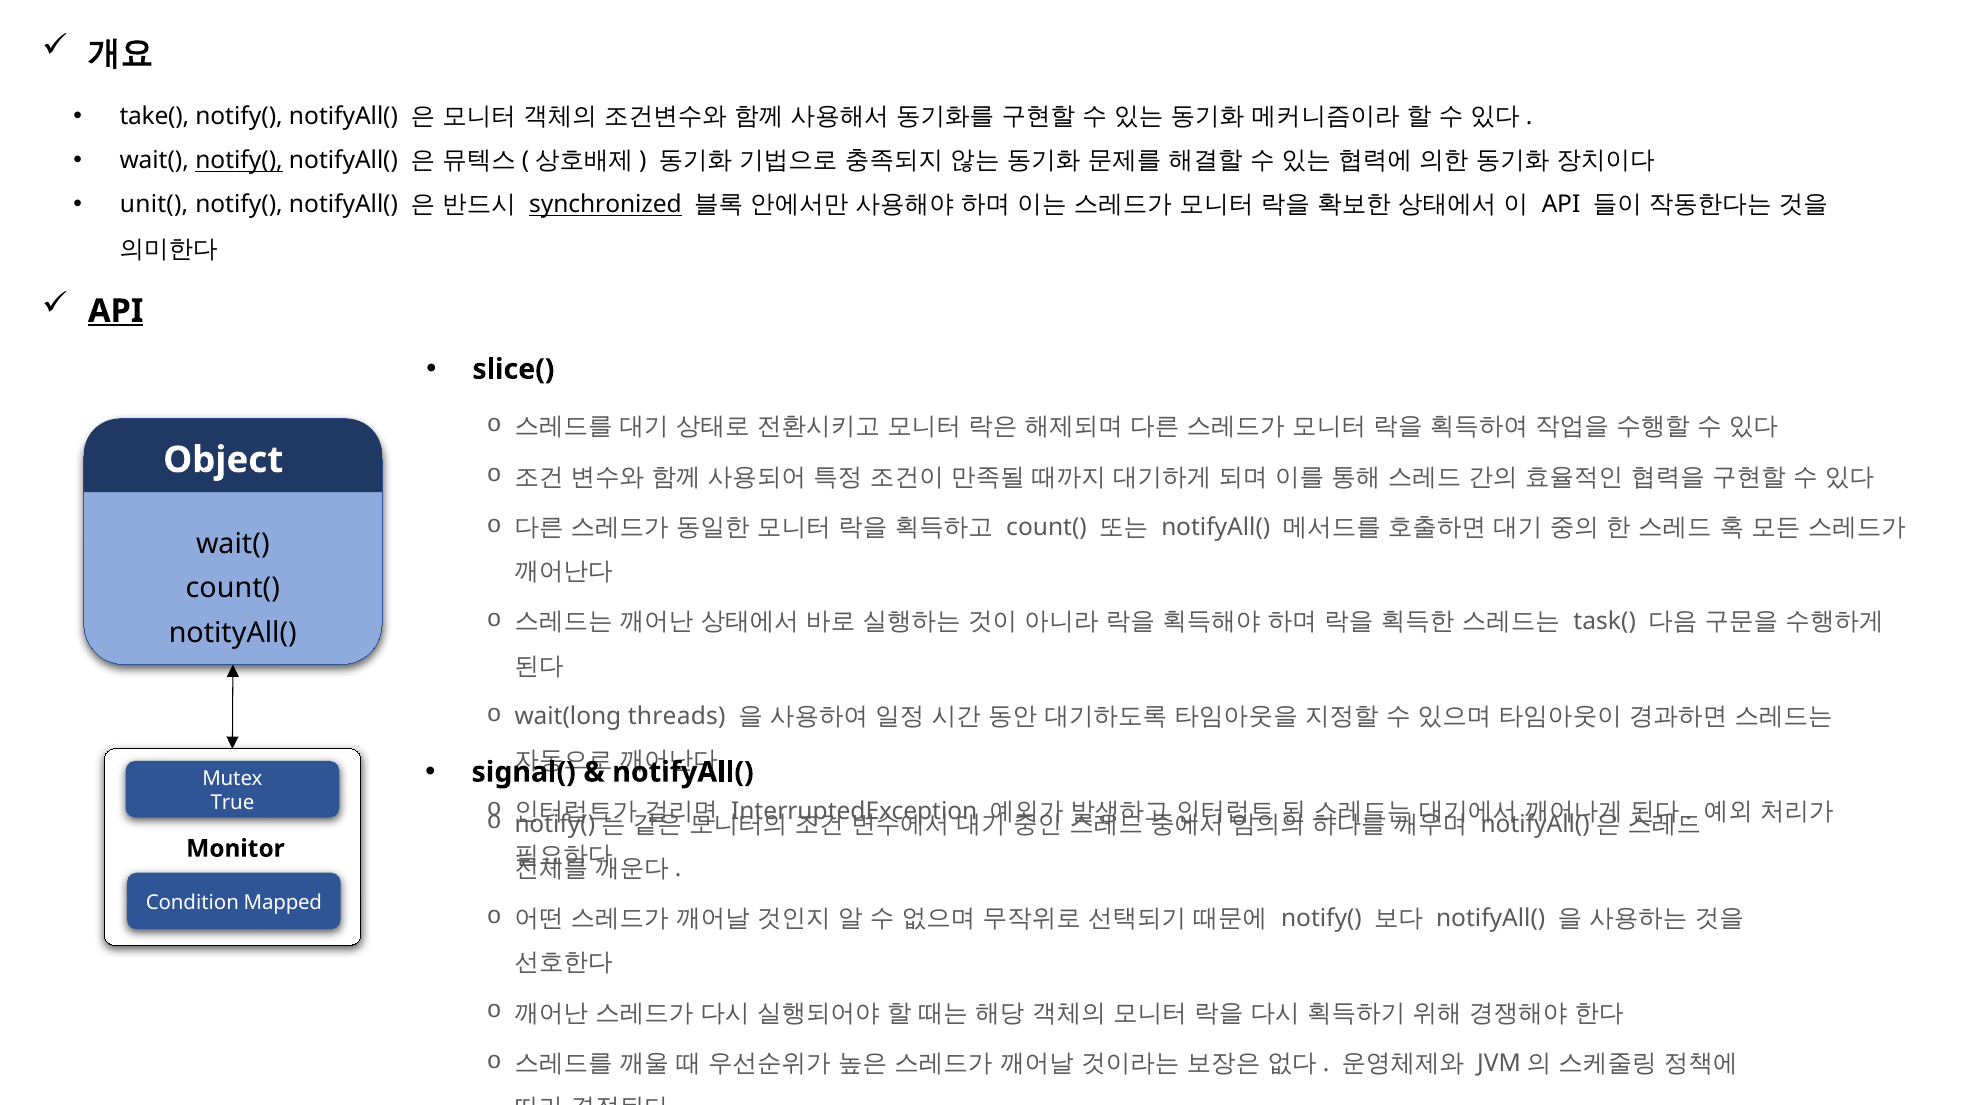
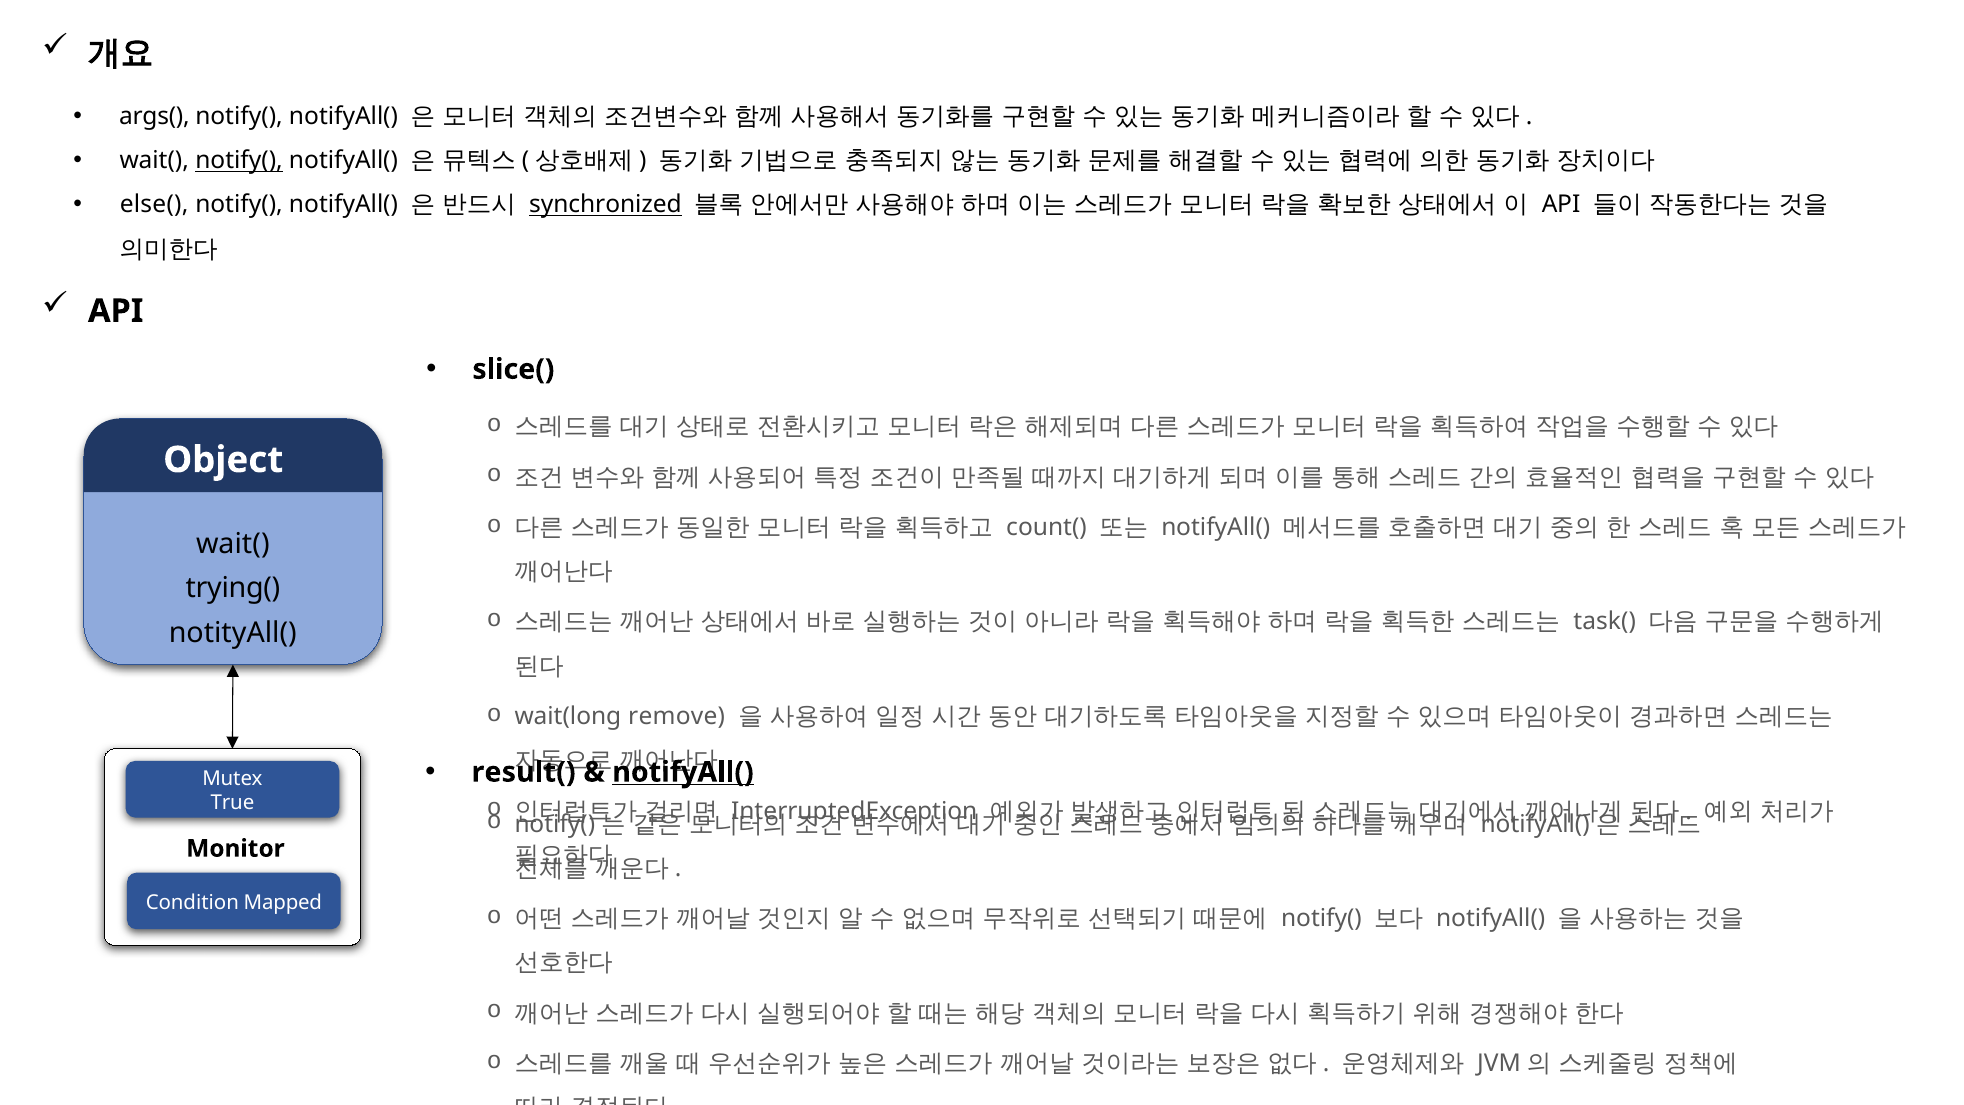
take(: take( -> args(
unit(: unit( -> else(
API at (116, 311) underline: present -> none
count( at (233, 588): count( -> trying(
threads: threads -> remove
signal(: signal( -> result(
notifyAll( at (683, 772) underline: none -> present
